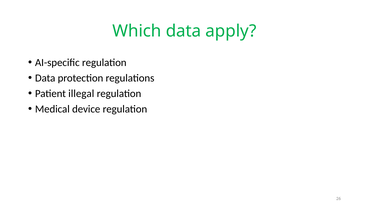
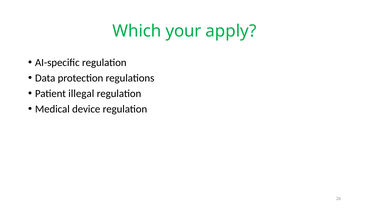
Which data: data -> your
